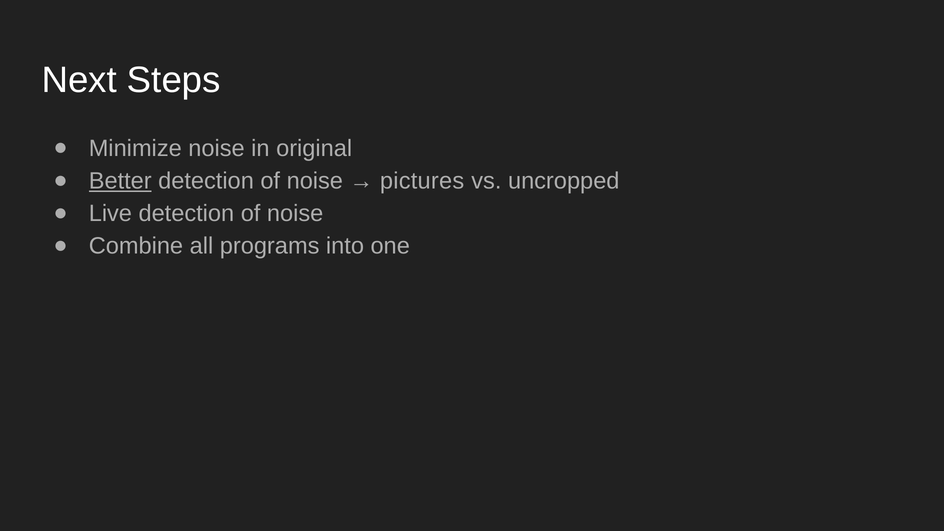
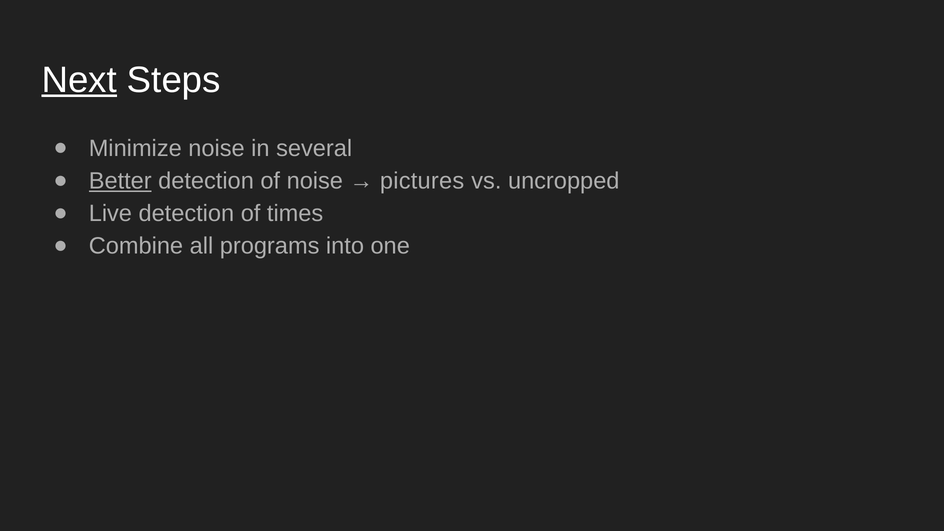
Next underline: none -> present
original: original -> several
Live detection of noise: noise -> times
